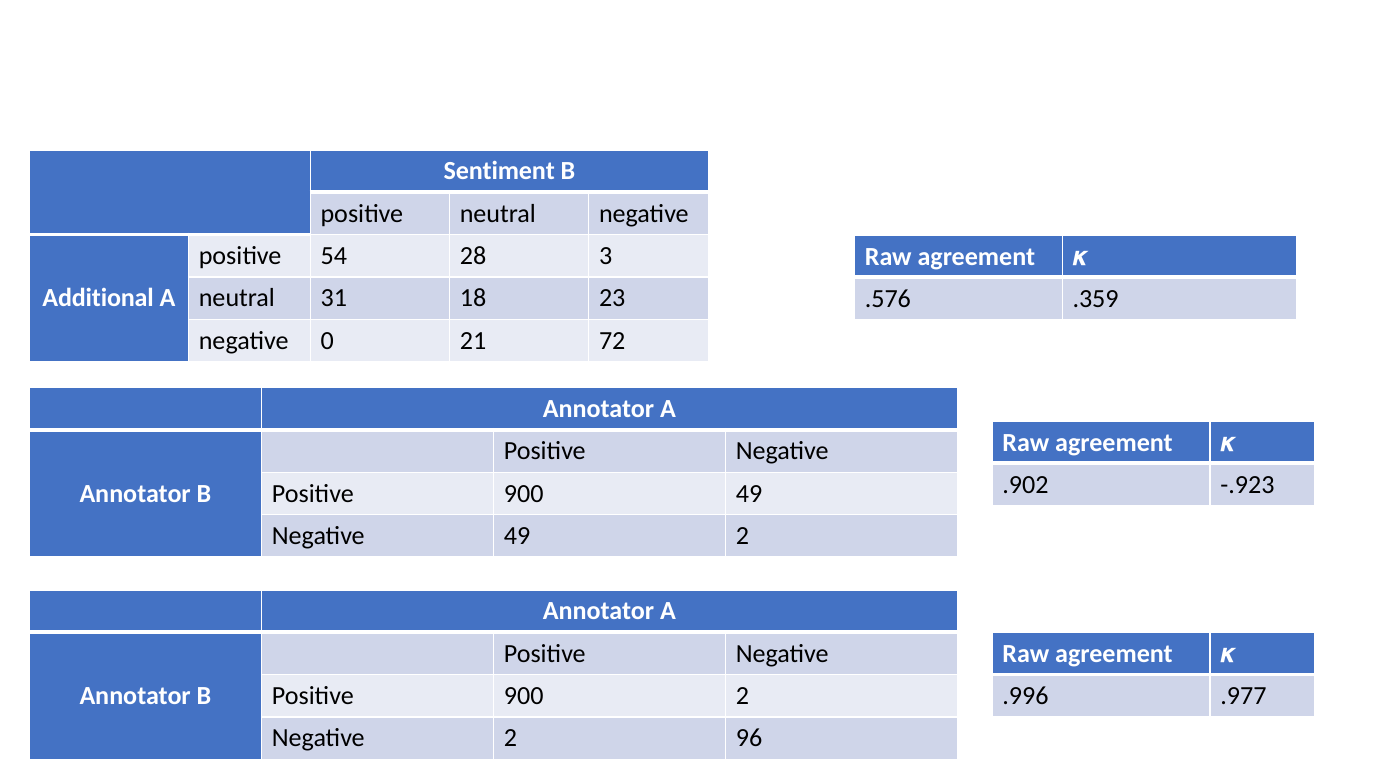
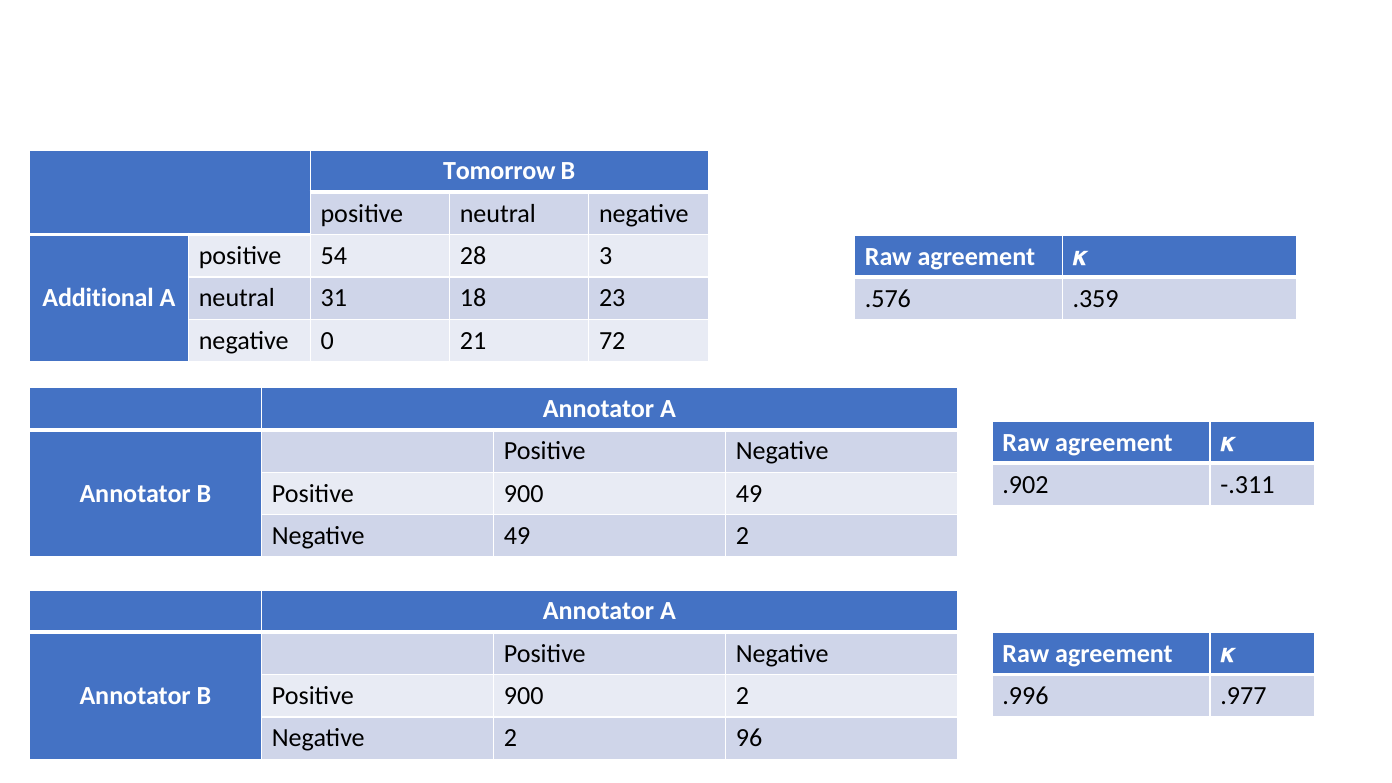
Sentiment: Sentiment -> Tomorrow
-.923: -.923 -> -.311
